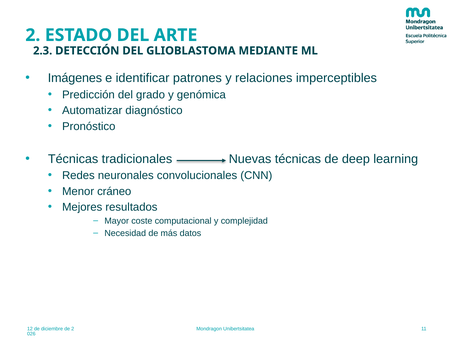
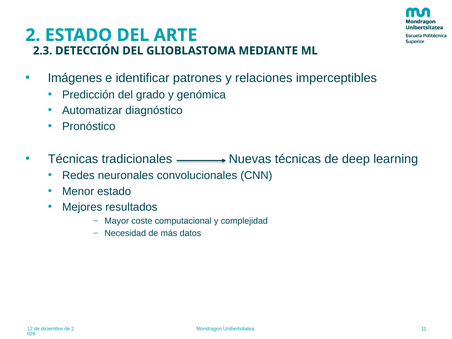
Menor cráneo: cráneo -> estado
